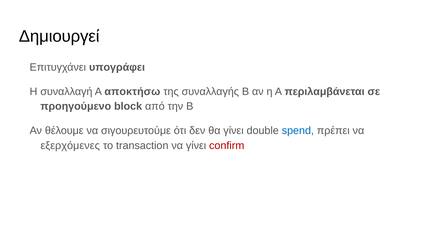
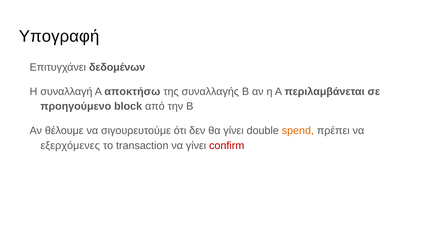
Δημιουργεί: Δημιουργεί -> Υπογραφή
υπογράφει: υπογράφει -> δεδομένων
spend colour: blue -> orange
